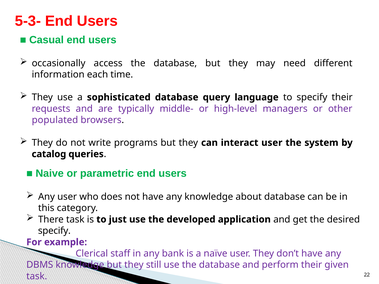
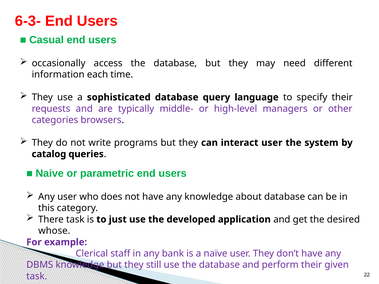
5-3-: 5-3- -> 6-3-
populated: populated -> categories
specify at (54, 231): specify -> whose
